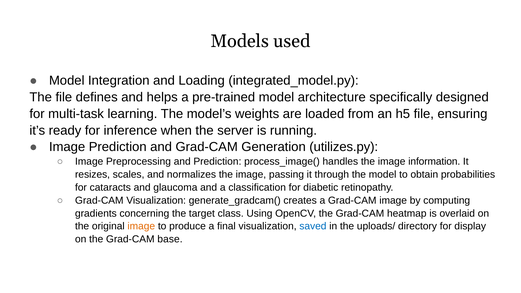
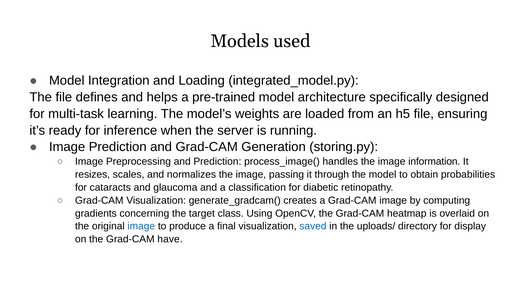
utilizes.py: utilizes.py -> storing.py
image at (141, 226) colour: orange -> blue
base: base -> have
